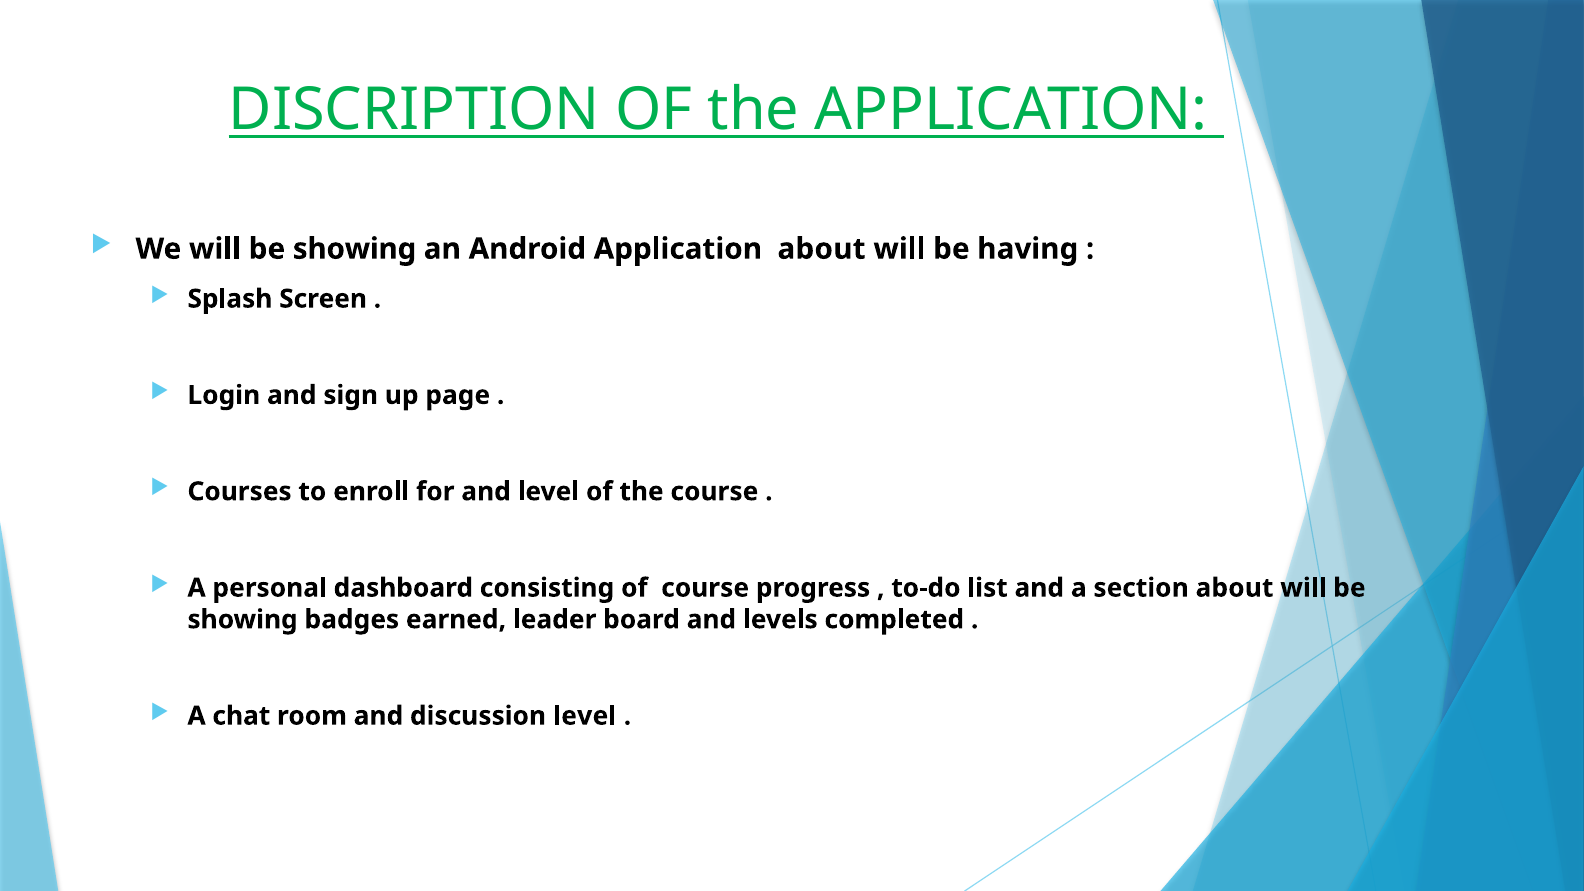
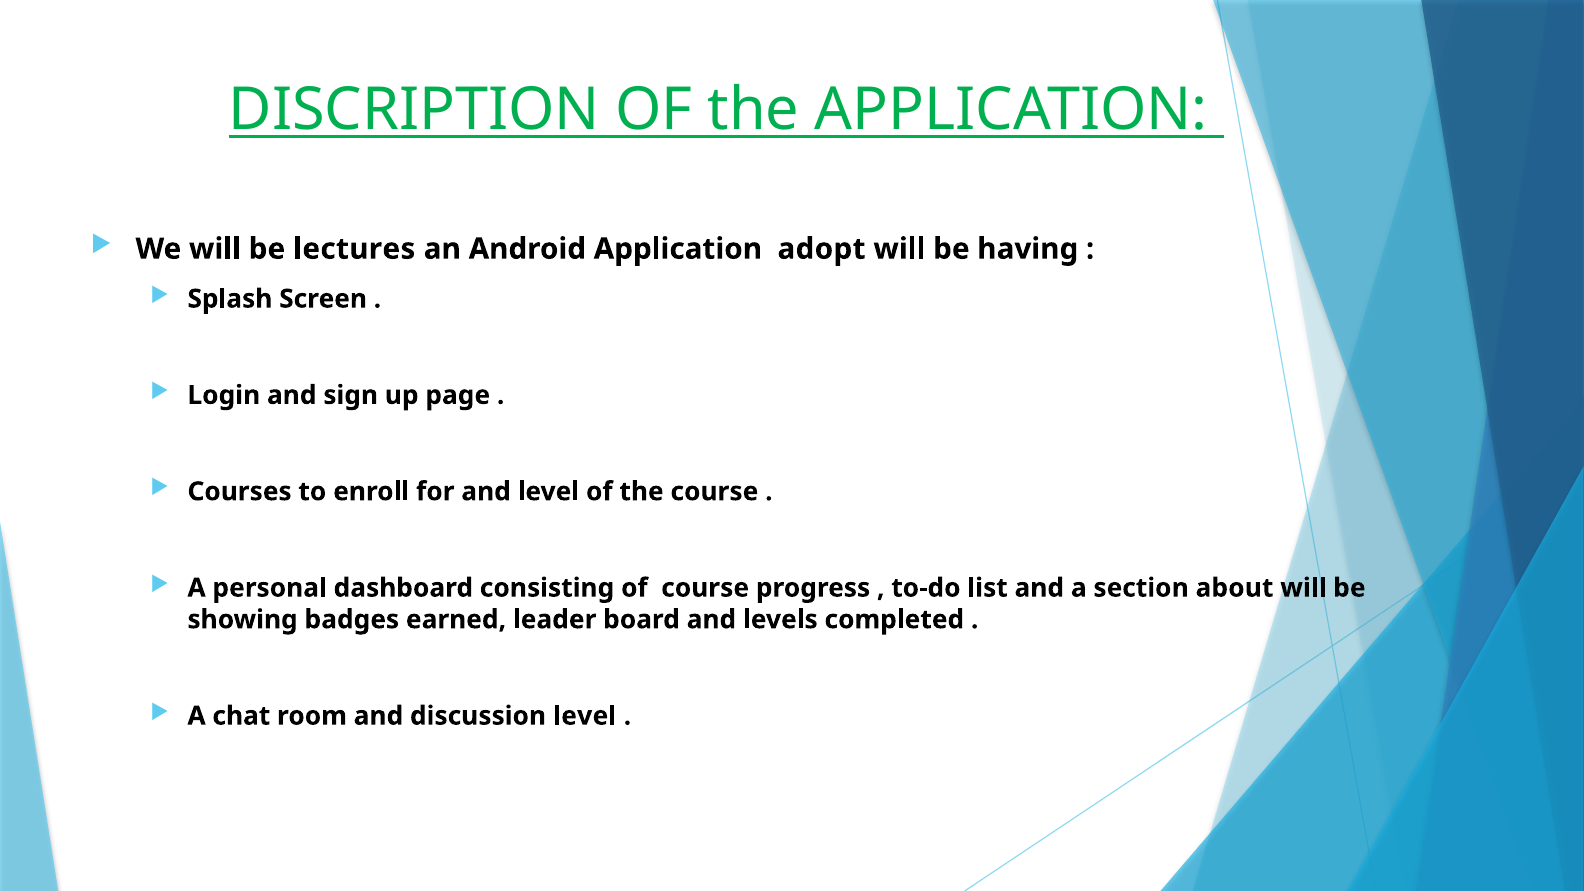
We will be showing: showing -> lectures
Application about: about -> adopt
